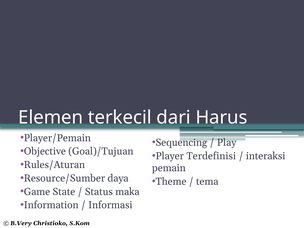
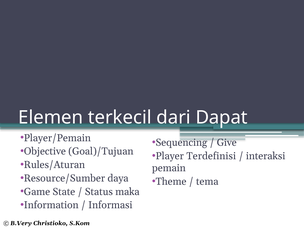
Harus: Harus -> Dapat
Play: Play -> Give
